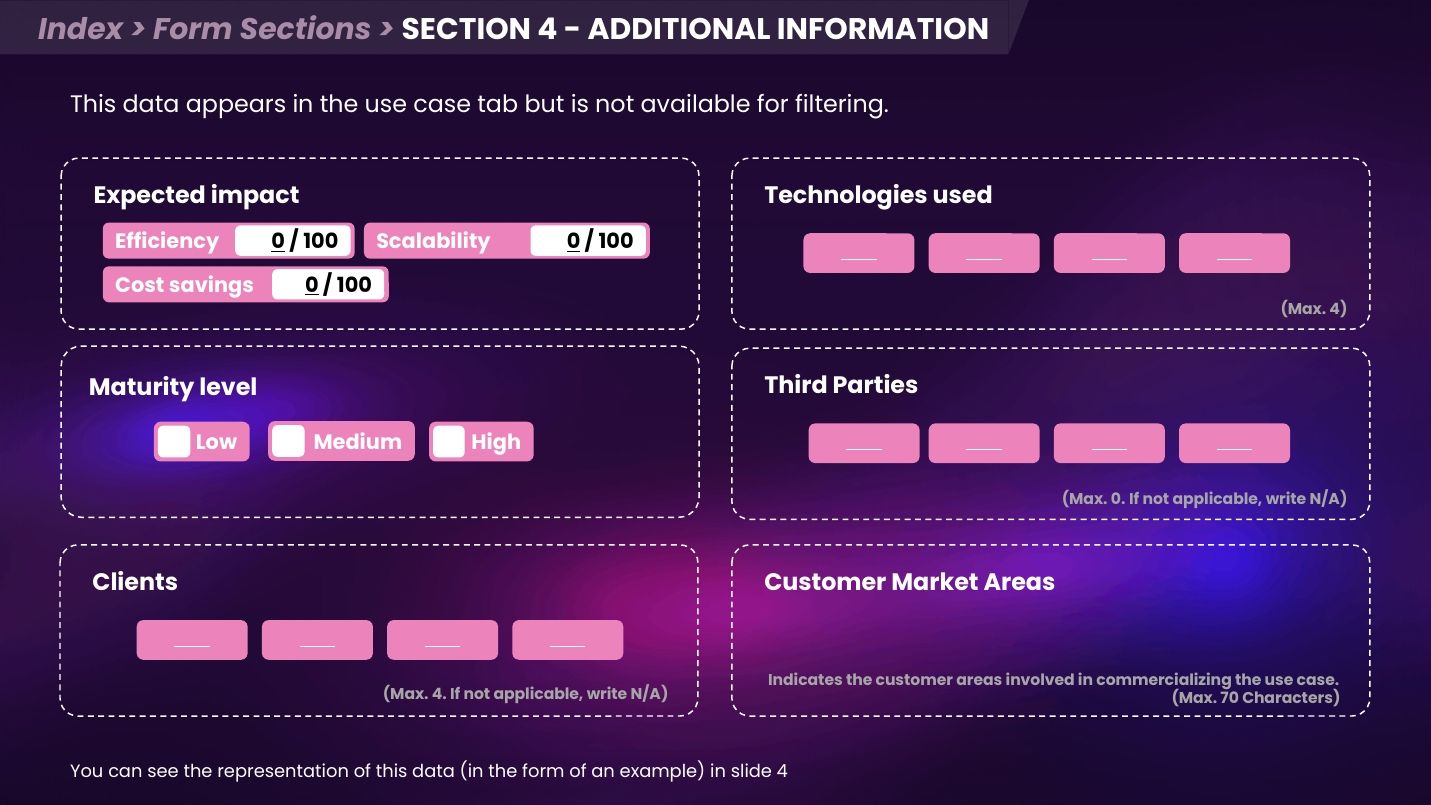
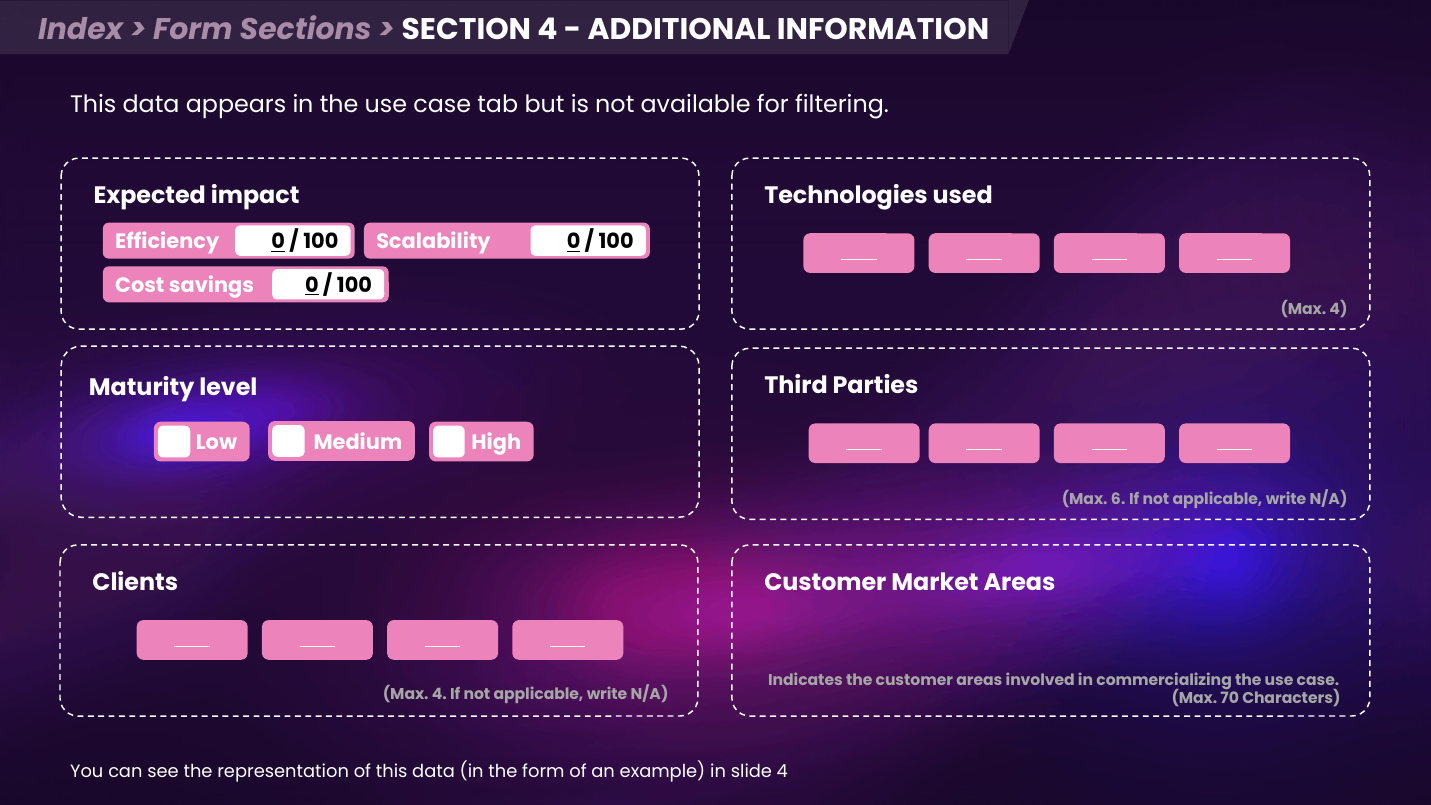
Max 0: 0 -> 6
